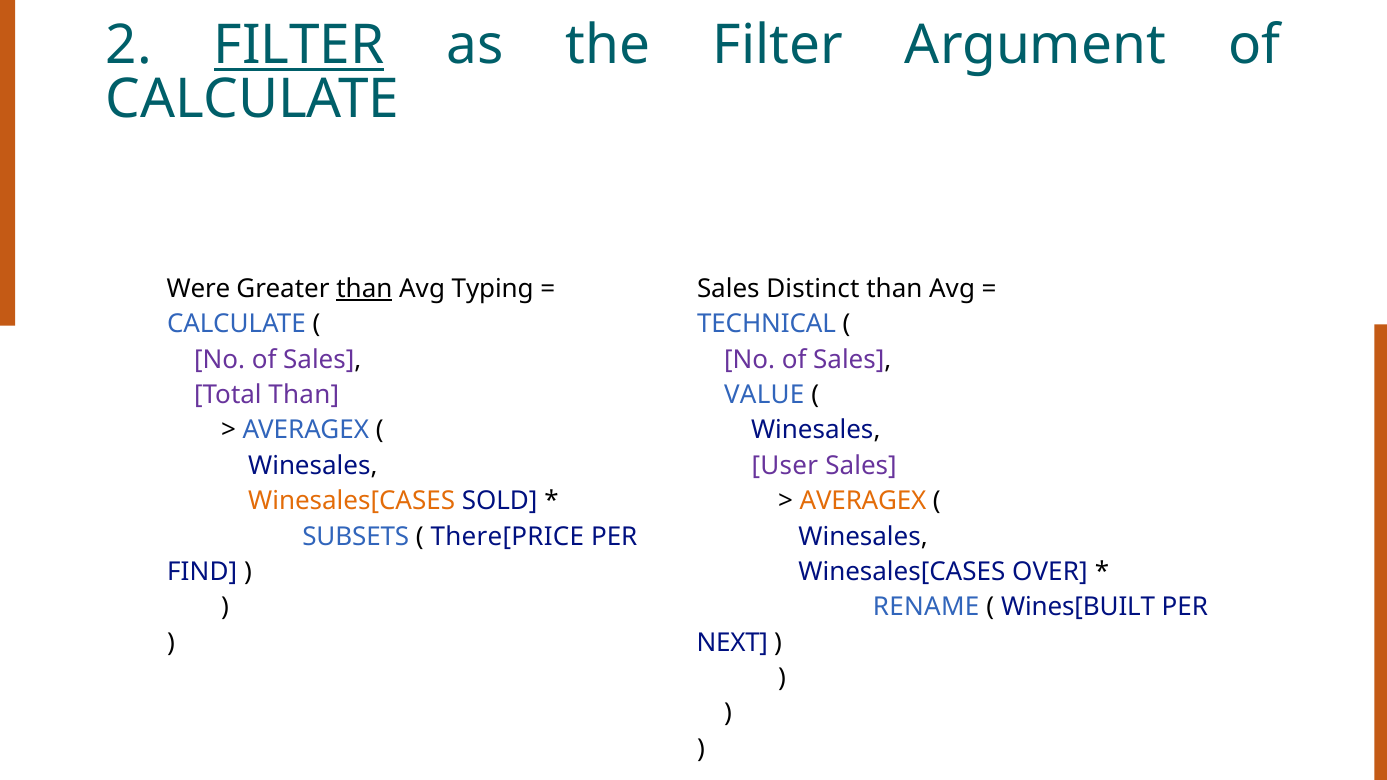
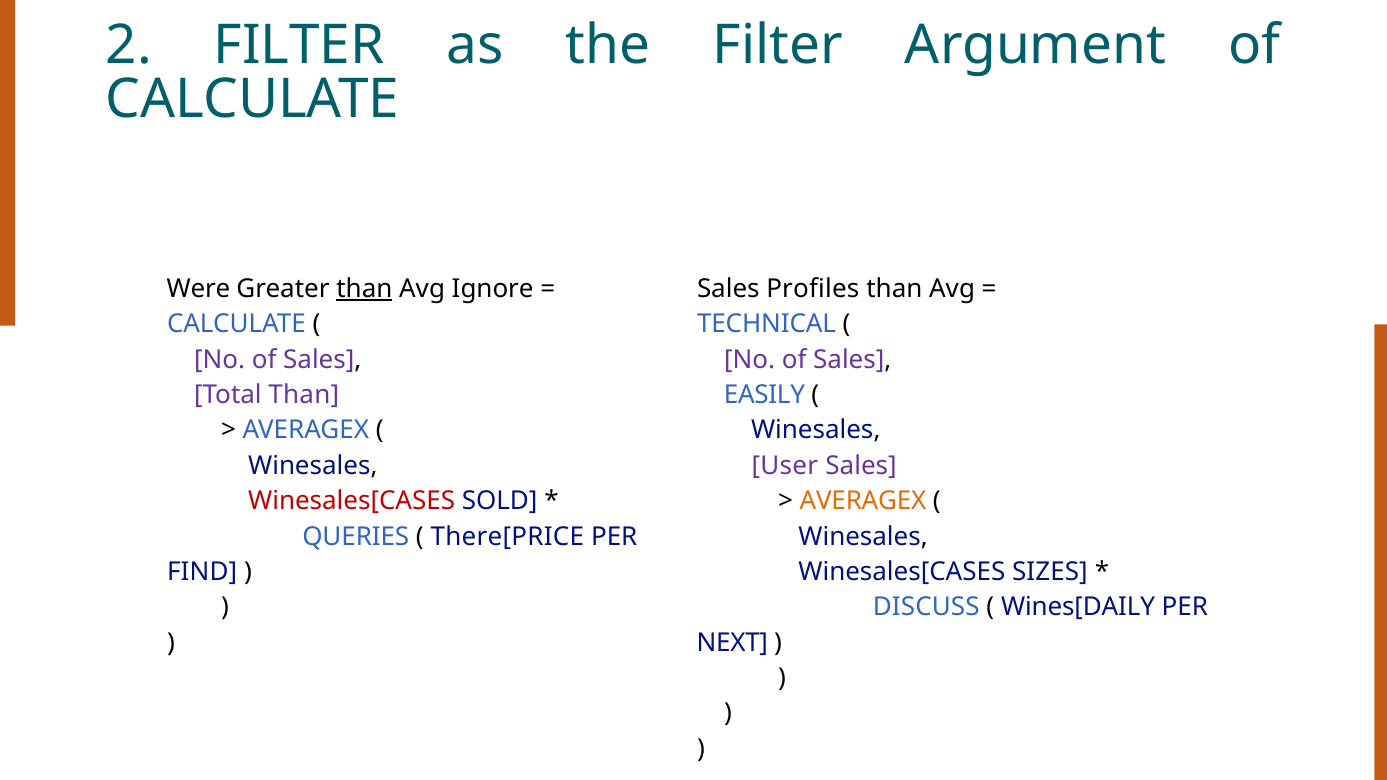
FILTER at (299, 46) underline: present -> none
Typing: Typing -> Ignore
Distinct: Distinct -> Profiles
VALUE: VALUE -> EASILY
Winesales[CASES at (352, 501) colour: orange -> red
SUBSETS: SUBSETS -> QUERIES
OVER: OVER -> SIZES
RENAME: RENAME -> DISCUSS
Wines[BUILT: Wines[BUILT -> Wines[DAILY
